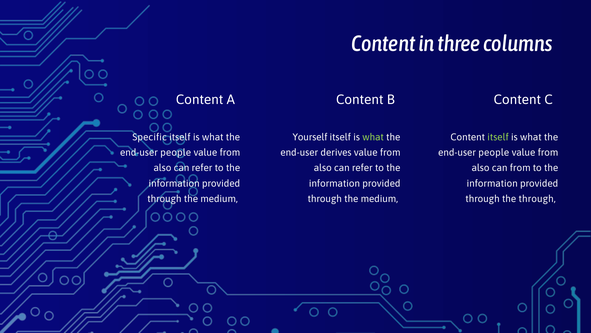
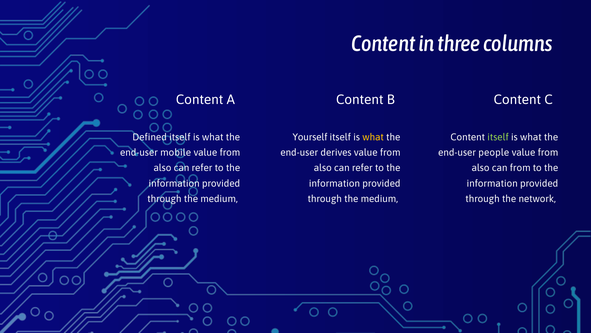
Specific: Specific -> Defined
what at (373, 137) colour: light green -> yellow
people at (176, 152): people -> mobile
the through: through -> network
